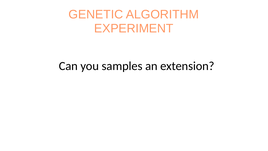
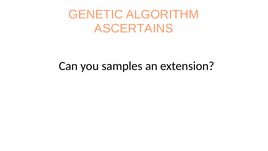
EXPERIMENT: EXPERIMENT -> ASCERTAINS
